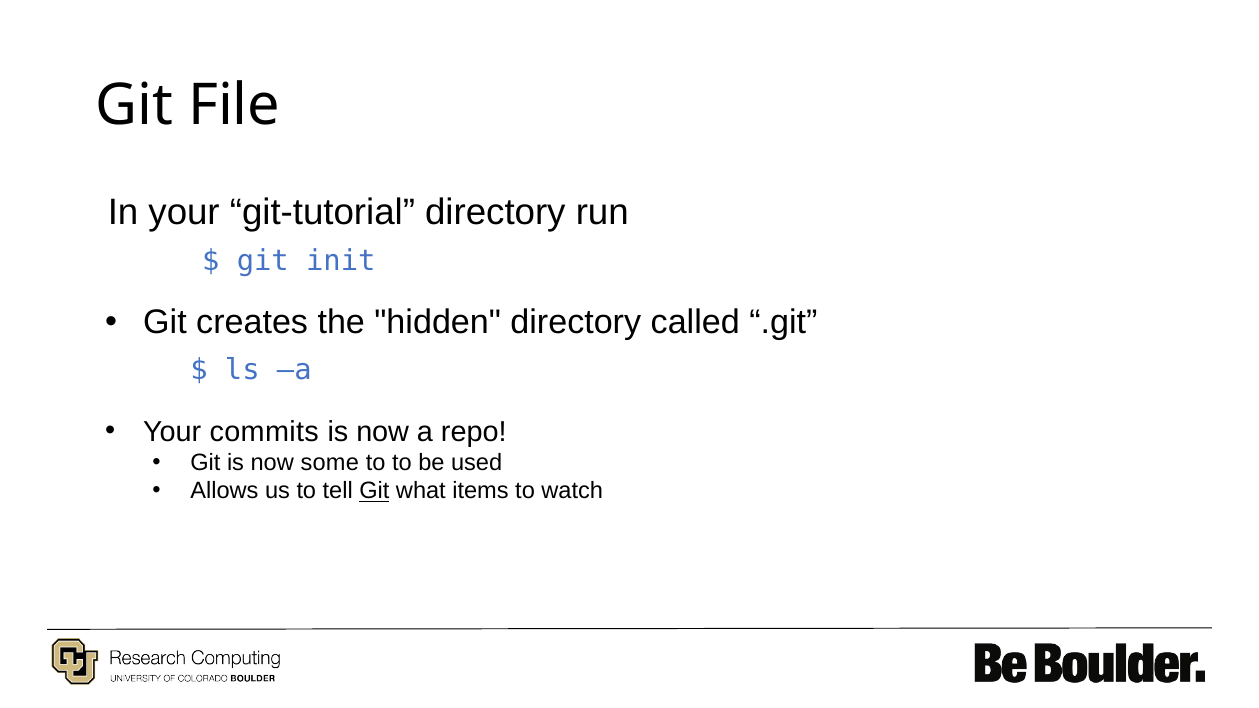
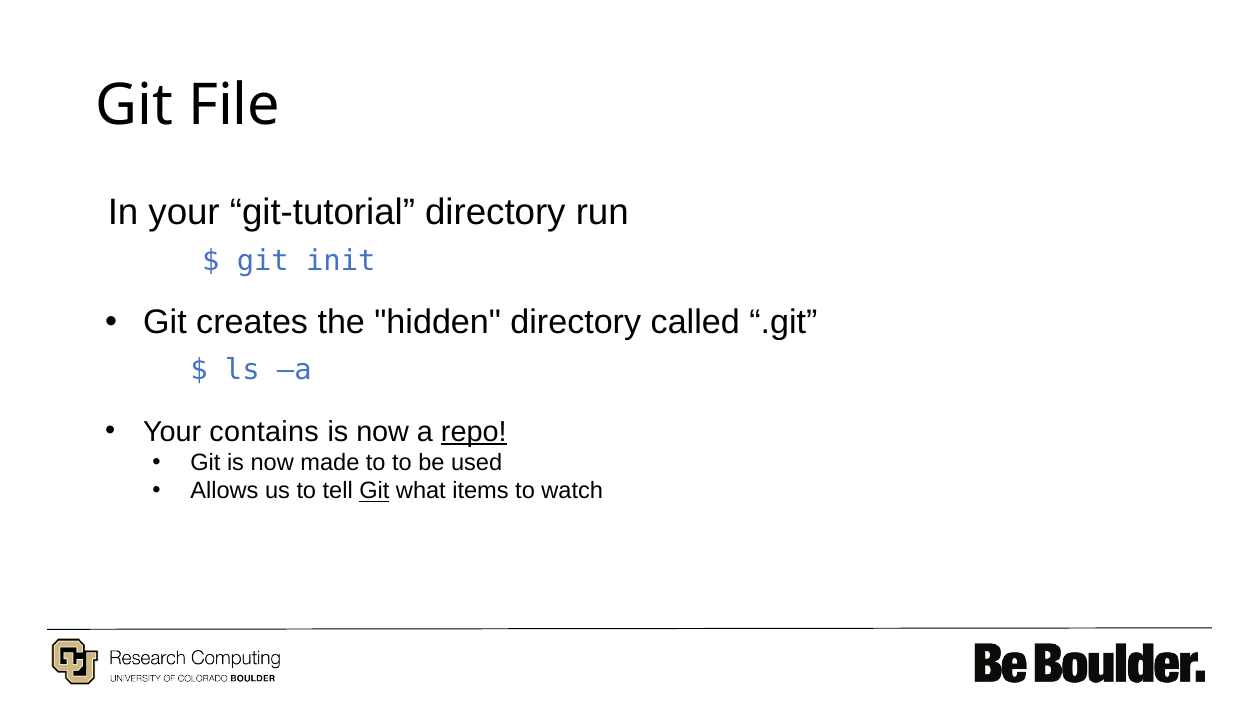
commits: commits -> contains
repo underline: none -> present
some: some -> made
